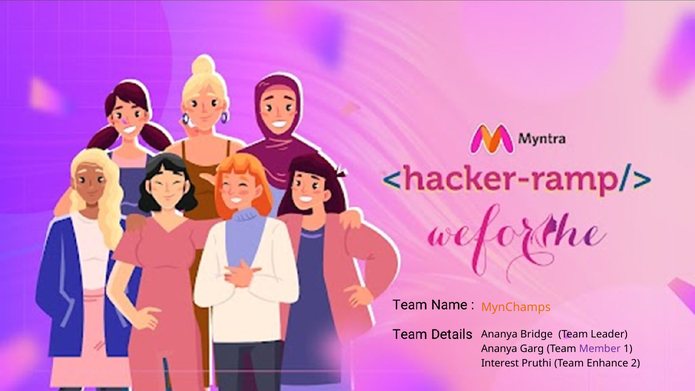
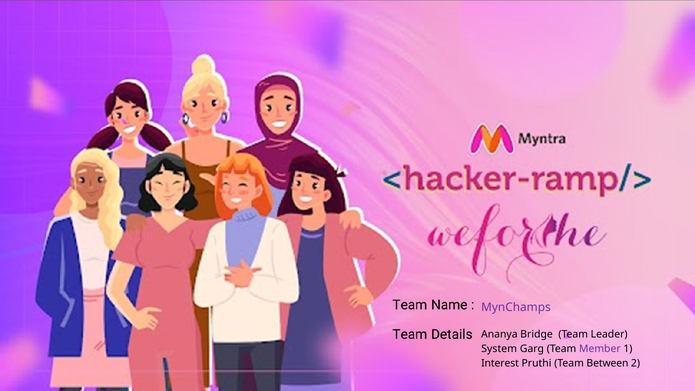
MynChamps colour: orange -> purple
Ananya at (499, 349): Ananya -> System
Enhance: Enhance -> Between
